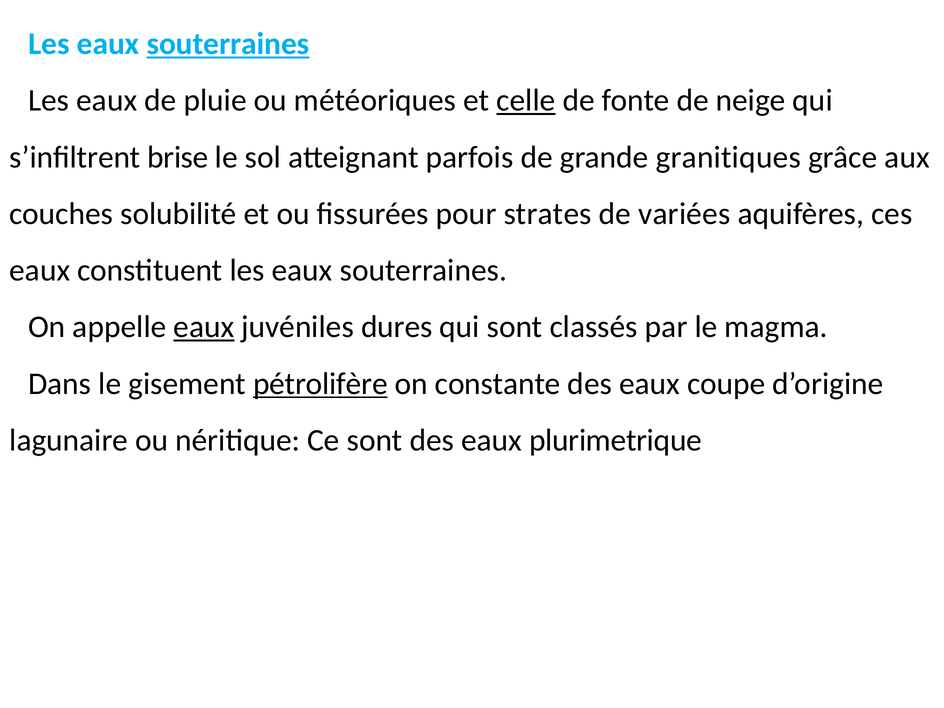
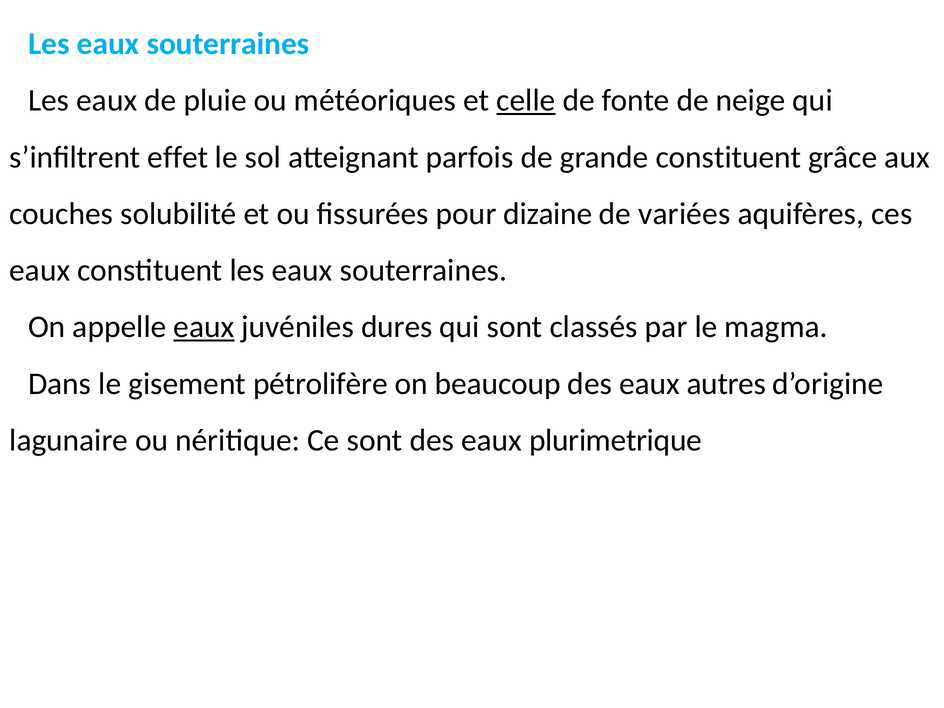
souterraines at (228, 44) underline: present -> none
brise: brise -> effet
grande granitiques: granitiques -> constituent
strates: strates -> dizaine
pétrolifère underline: present -> none
constante: constante -> beaucoup
coupe: coupe -> autres
